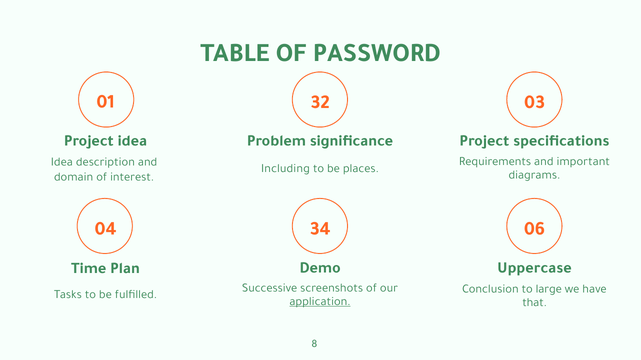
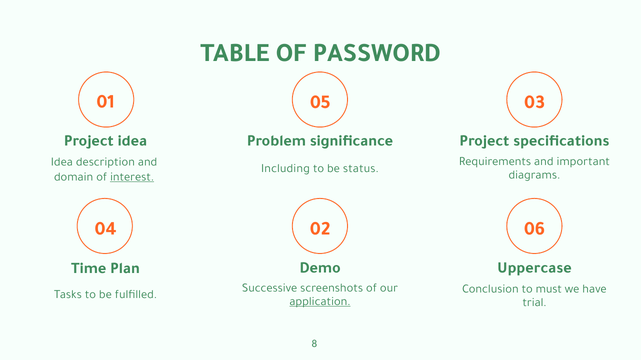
32: 32 -> 05
places: places -> status
interest underline: none -> present
34: 34 -> 02
large: large -> must
that: that -> trial
